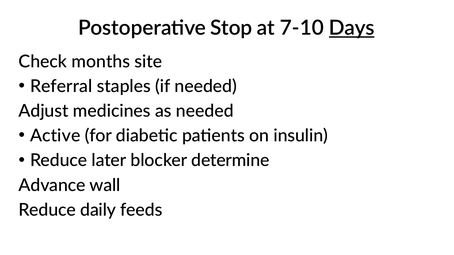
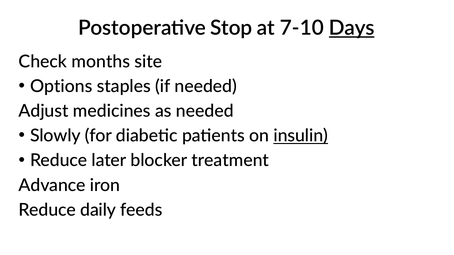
Referral: Referral -> Options
Active: Active -> Slowly
insulin underline: none -> present
determine: determine -> treatment
wall: wall -> iron
